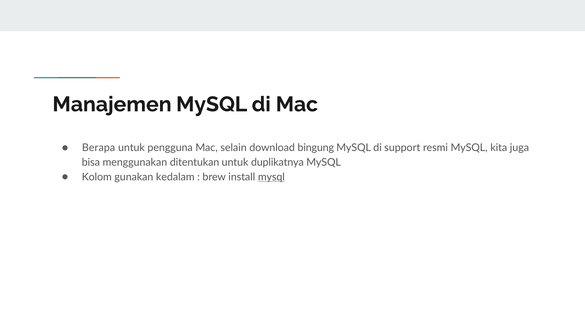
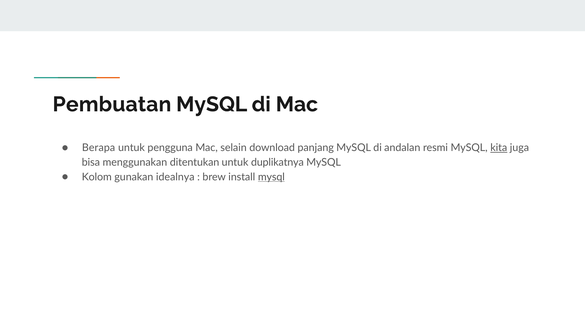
Manajemen: Manajemen -> Pembuatan
bingung: bingung -> panjang
support: support -> andalan
kita underline: none -> present
kedalam: kedalam -> idealnya
